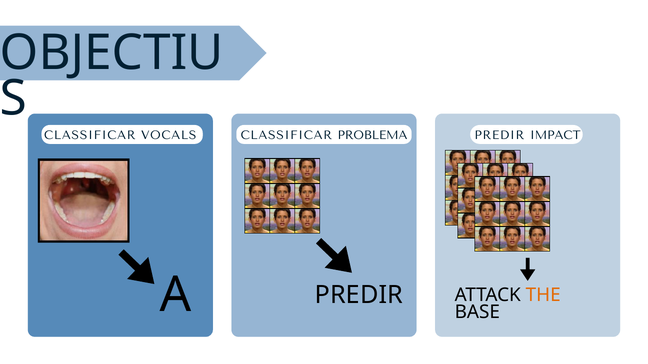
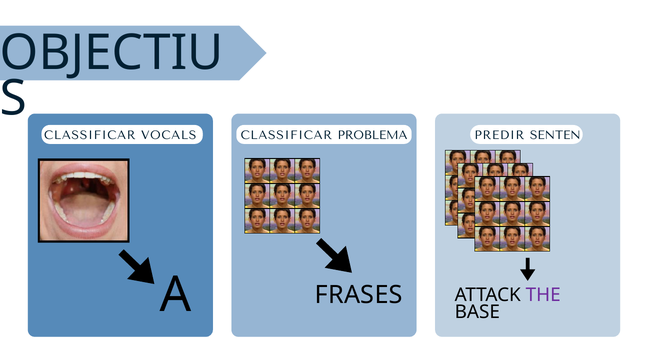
IMPACT: IMPACT -> SENTEN
A PREDIR: PREDIR -> FRASES
THE colour: orange -> purple
